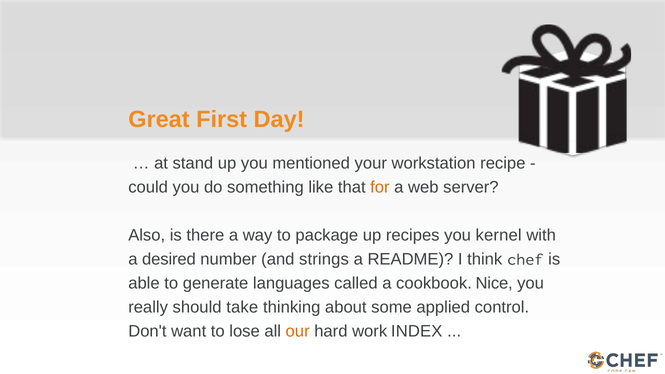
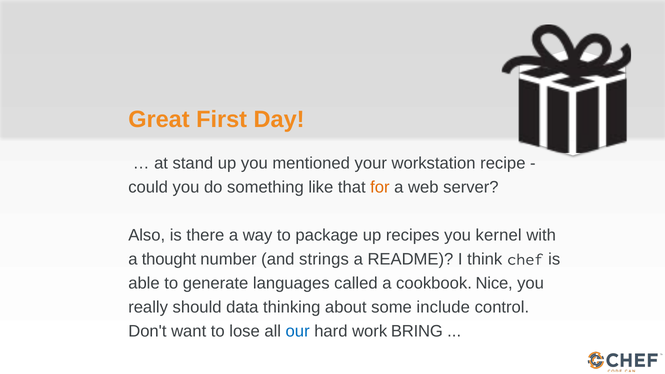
desired: desired -> thought
take: take -> data
applied: applied -> include
our colour: orange -> blue
INDEX: INDEX -> BRING
